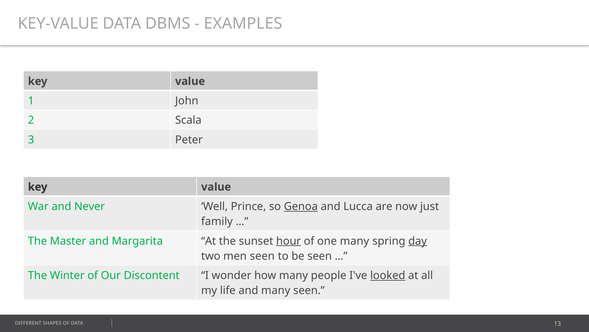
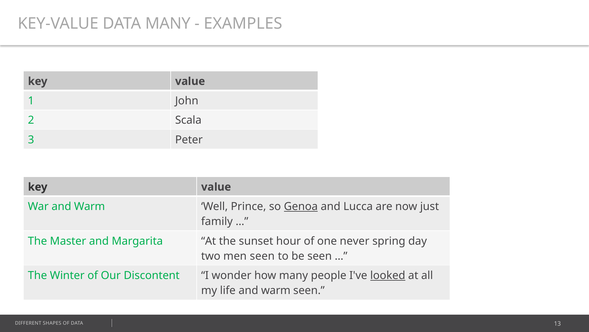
DATA DBMS: DBMS -> MANY
War and Never: Never -> Warm
hour underline: present -> none
one many: many -> never
day underline: present -> none
life and many: many -> warm
